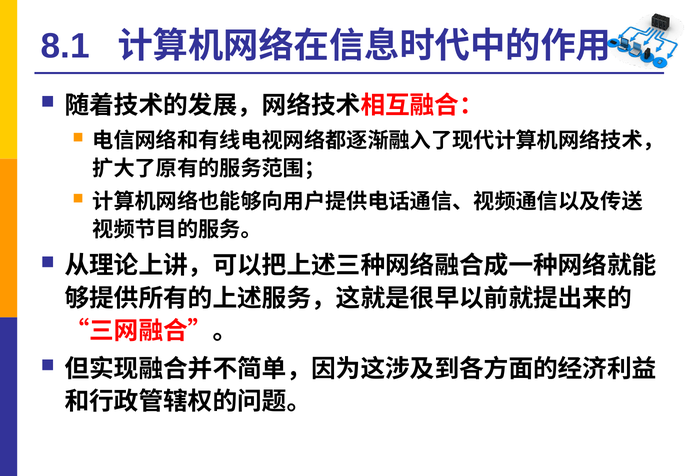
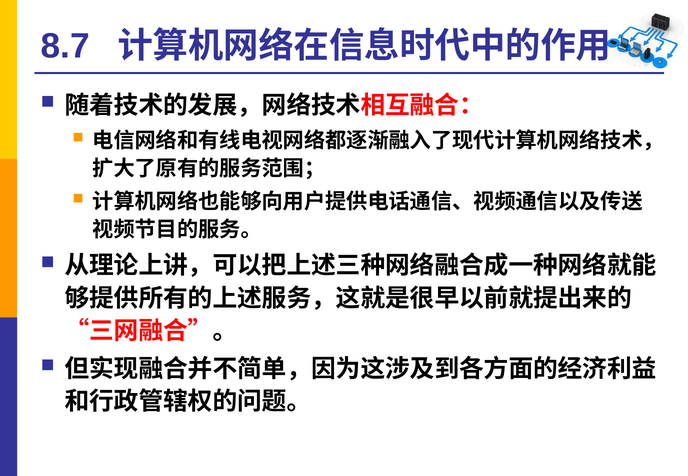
8.1: 8.1 -> 8.7
